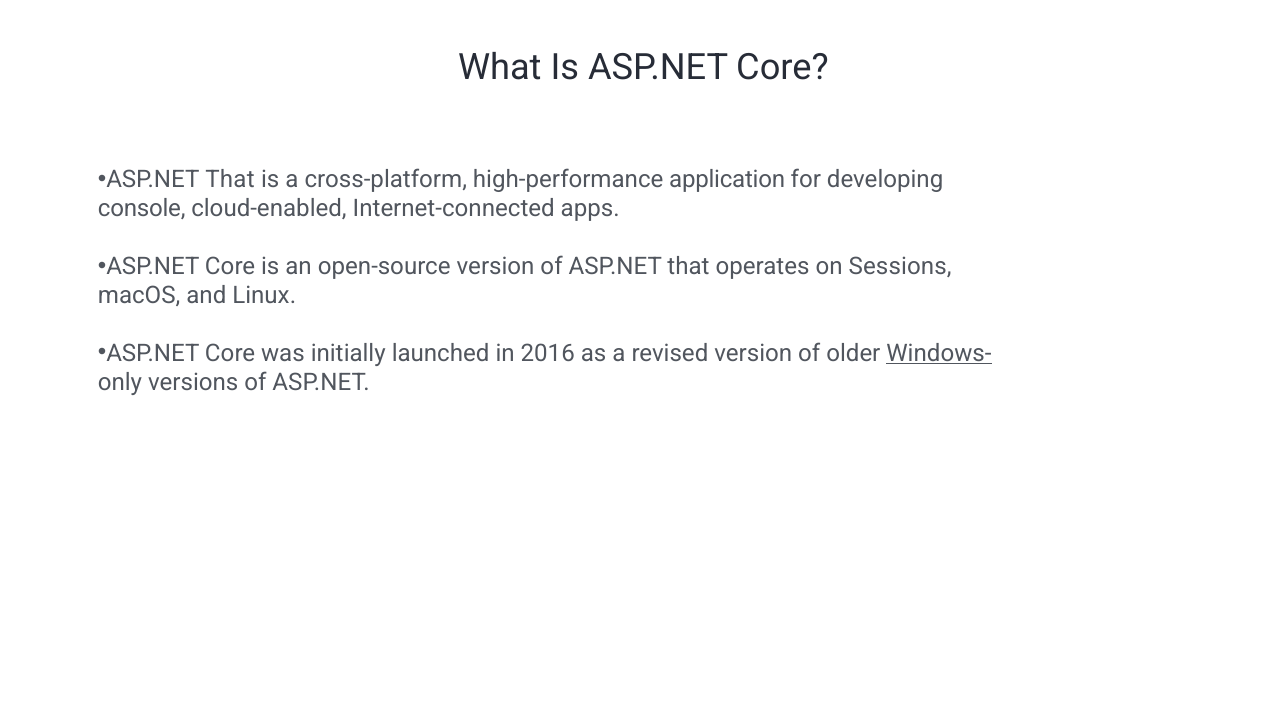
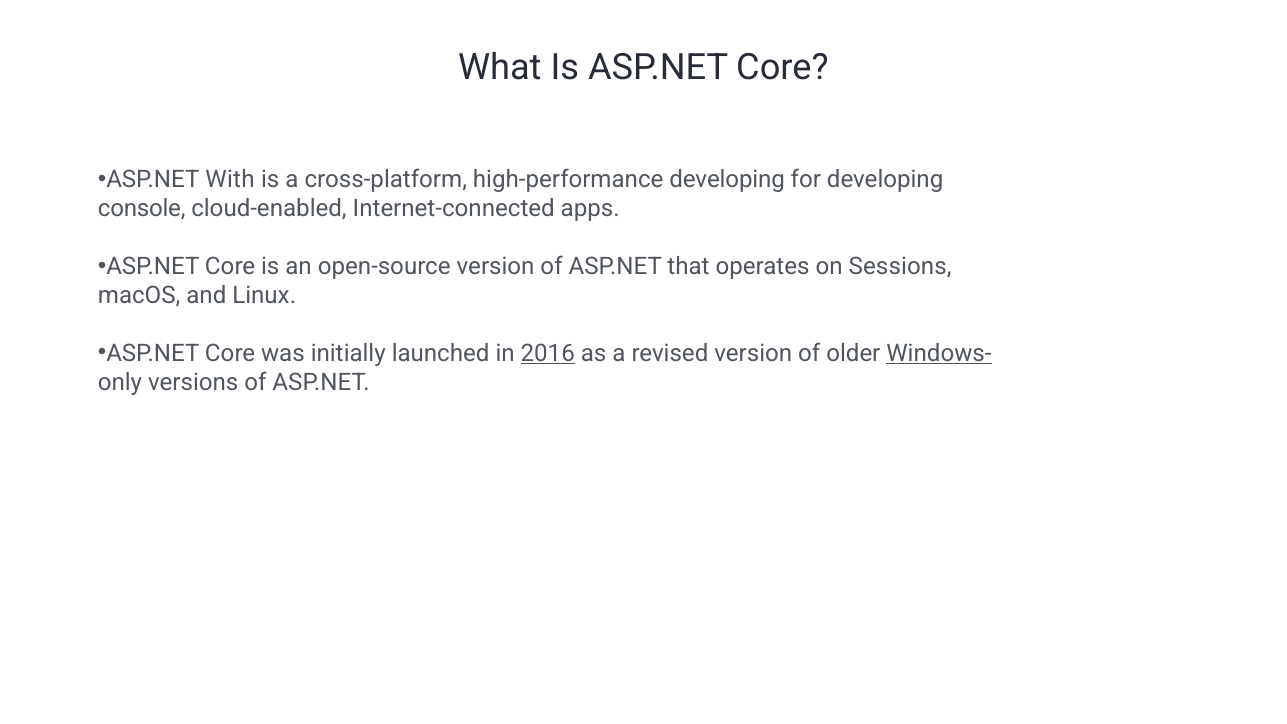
That at (230, 179): That -> With
high-performance application: application -> developing
2016 underline: none -> present
